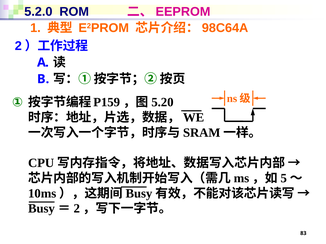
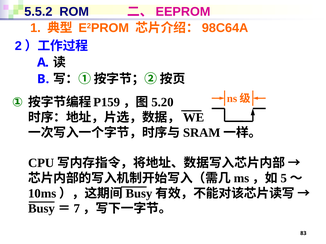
5.2.0: 5.2.0 -> 5.5.2
2 at (77, 209): 2 -> 7
